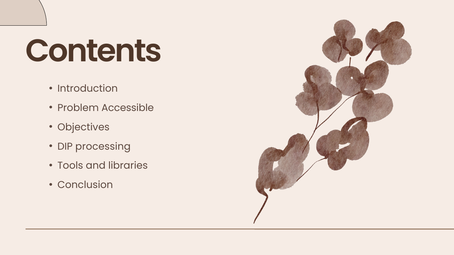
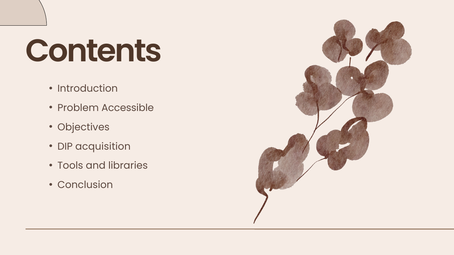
processing: processing -> acquisition
